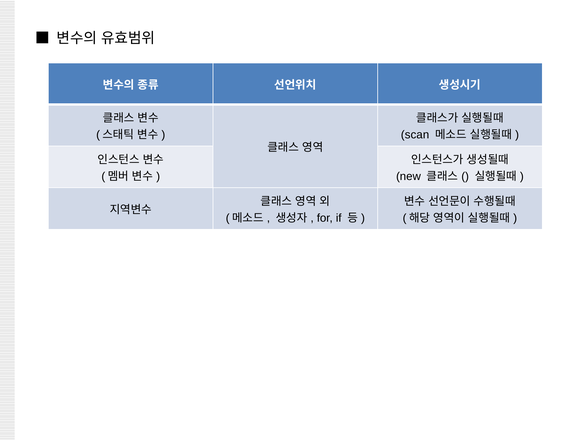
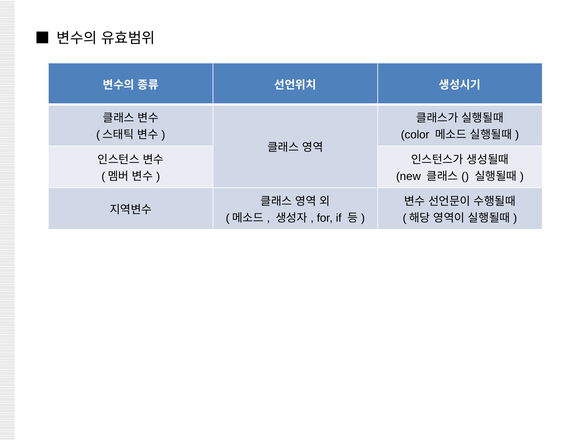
scan: scan -> color
